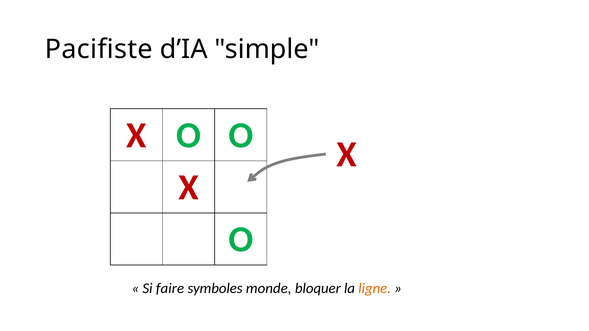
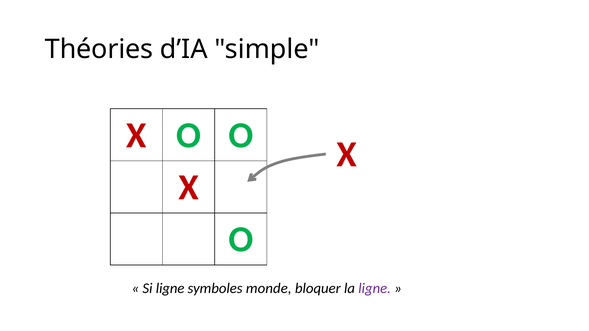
Pacifiste: Pacifiste -> Théories
Si faire: faire -> ligne
ligne at (375, 289) colour: orange -> purple
